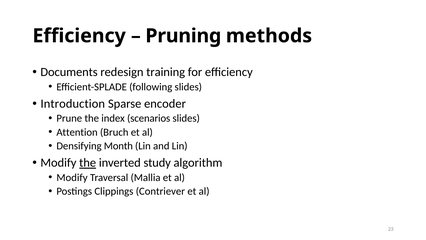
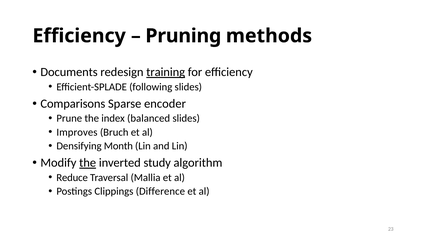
training underline: none -> present
Introduction: Introduction -> Comparisons
scenarios: scenarios -> balanced
Attention: Attention -> Improves
Modify at (72, 177): Modify -> Reduce
Contriever: Contriever -> Difference
